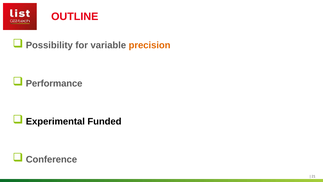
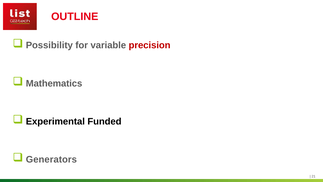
precision colour: orange -> red
Performance: Performance -> Mathematics
Conference: Conference -> Generators
